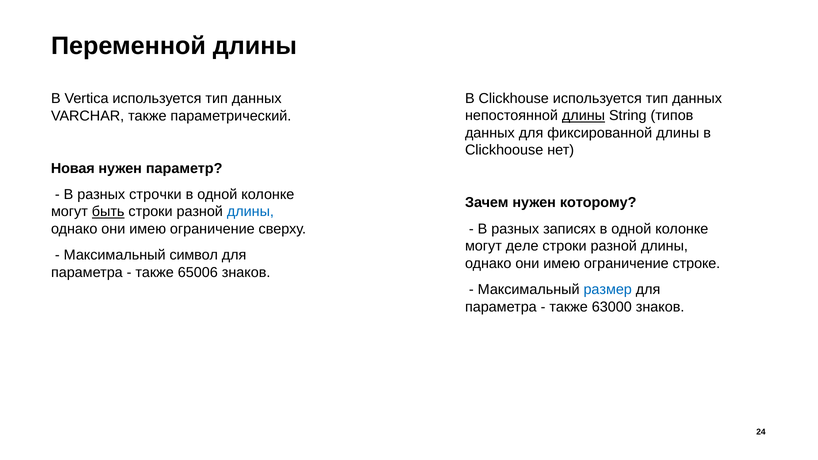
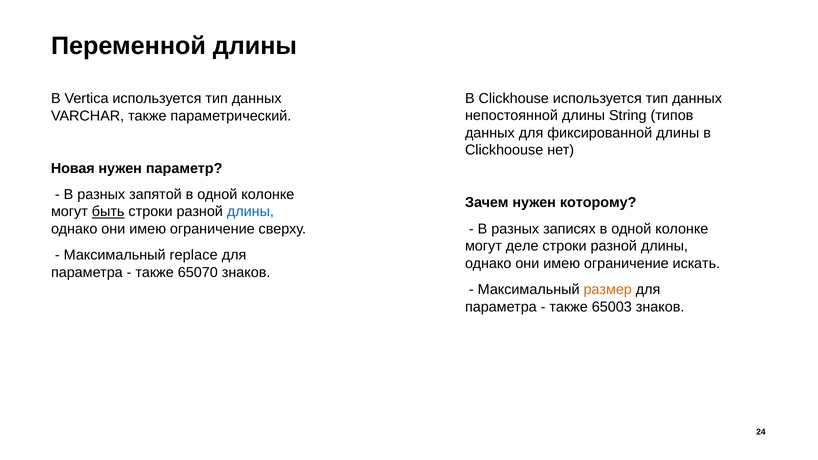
длины at (584, 116) underline: present -> none
строчки: строчки -> запятой
символ: символ -> replace
строке: строке -> искать
65006: 65006 -> 65070
размер colour: blue -> orange
63000: 63000 -> 65003
